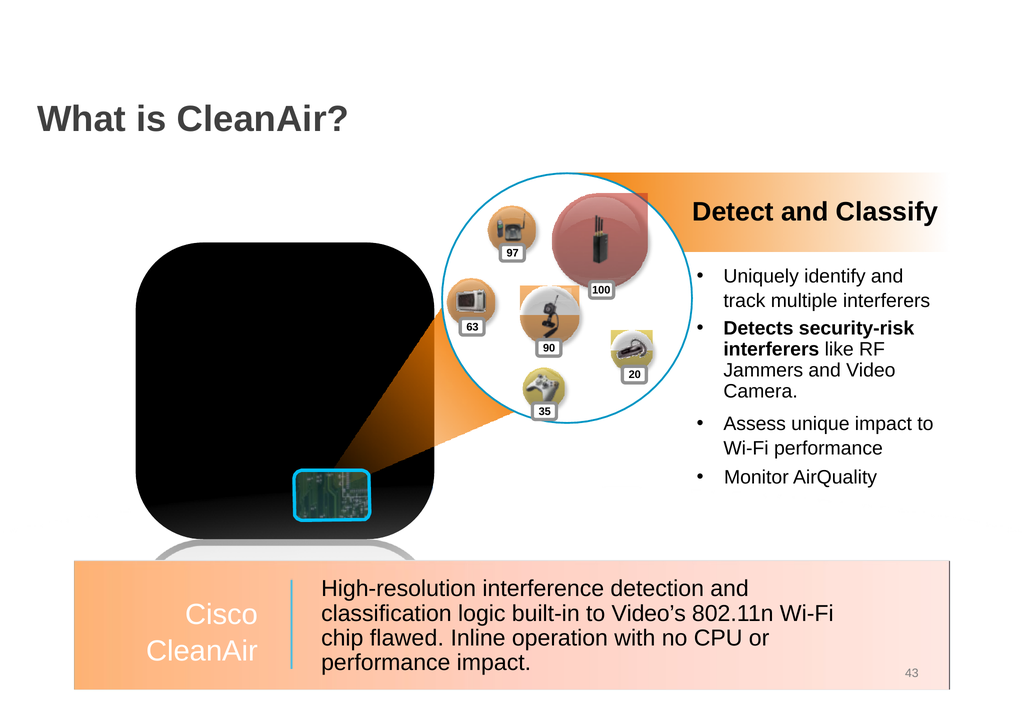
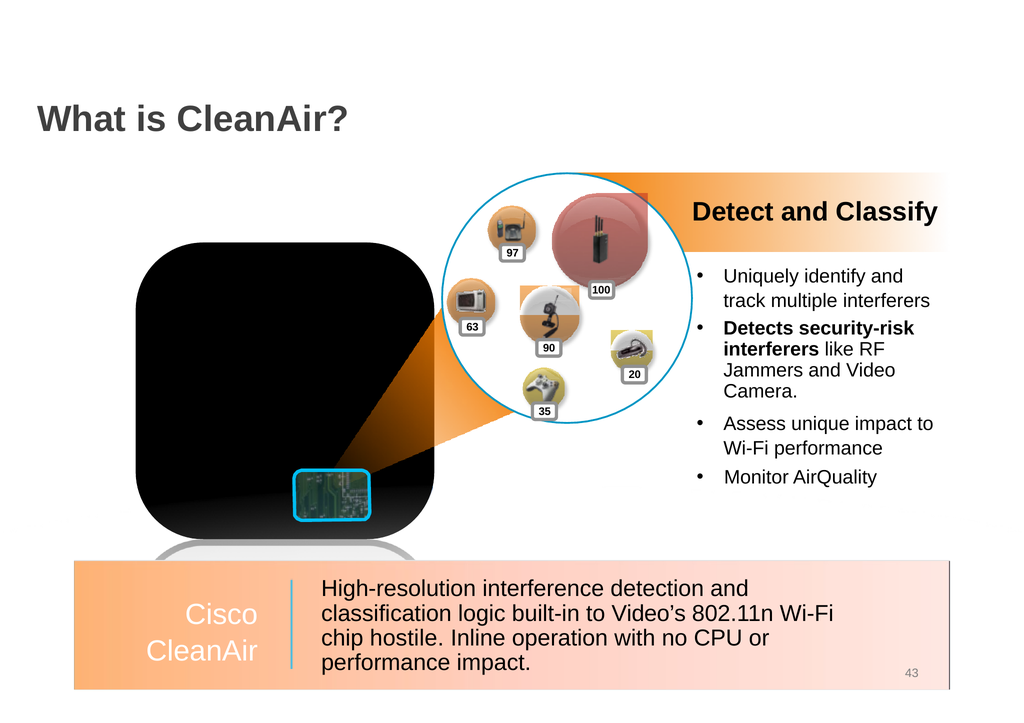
flawed: flawed -> hostile
